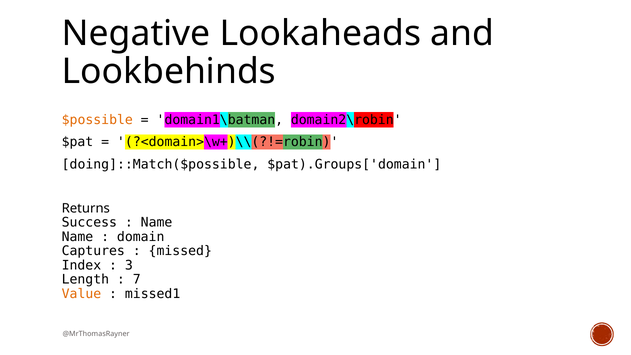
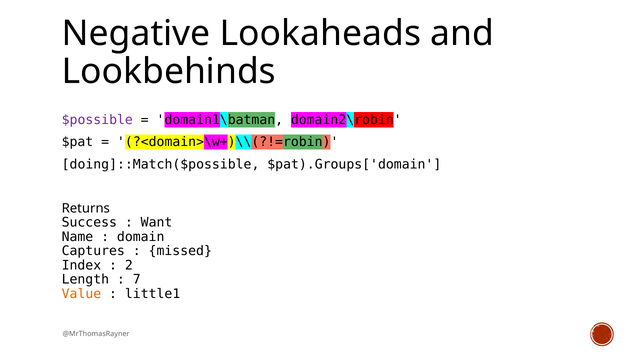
$possible colour: orange -> purple
Name at (157, 223): Name -> Want
3: 3 -> 2
missed1: missed1 -> little1
